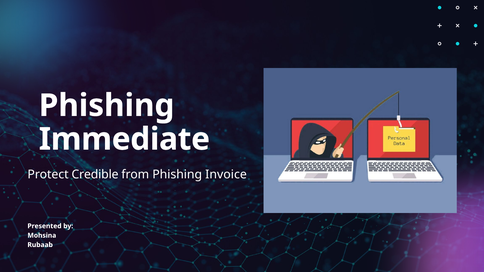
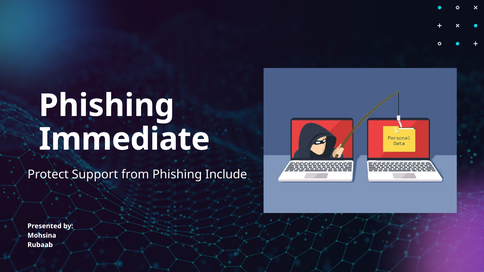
Credible: Credible -> Support
Invoice: Invoice -> Include
